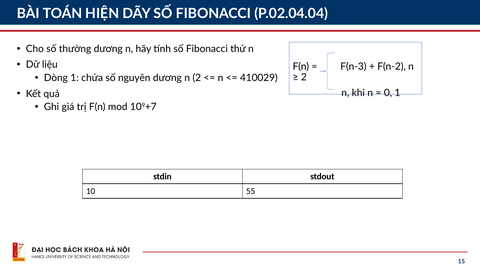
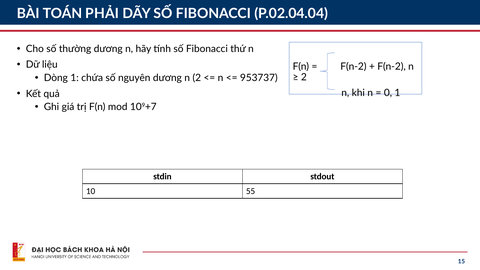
HIỆN: HIỆN -> PHẢI
F(n-3 at (353, 66): F(n-3 -> F(n-2
410029: 410029 -> 953737
